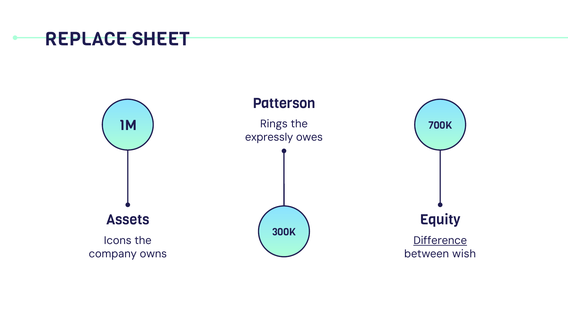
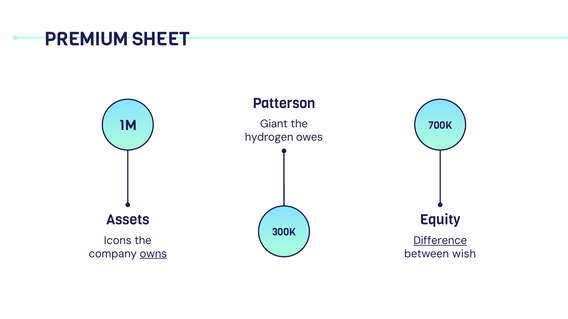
REPLACE: REPLACE -> PREMIUM
Rings: Rings -> Giant
expressly: expressly -> hydrogen
owns underline: none -> present
